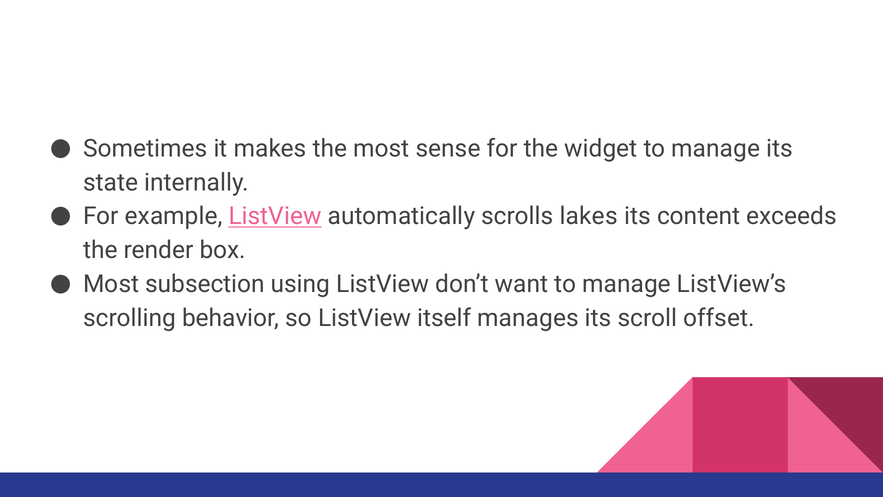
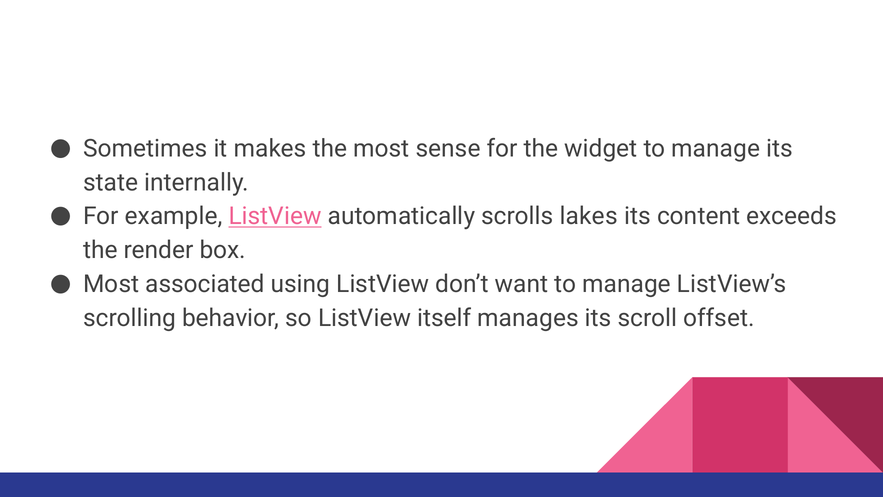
subsection: subsection -> associated
